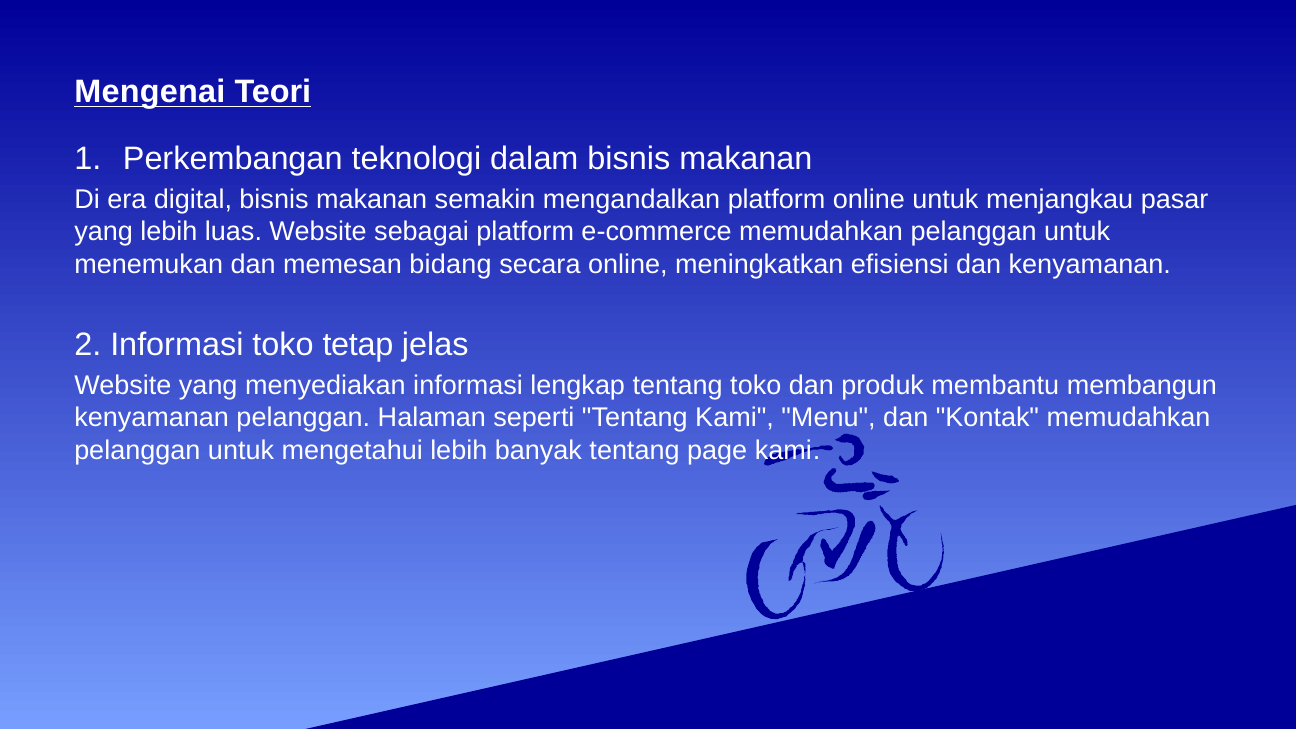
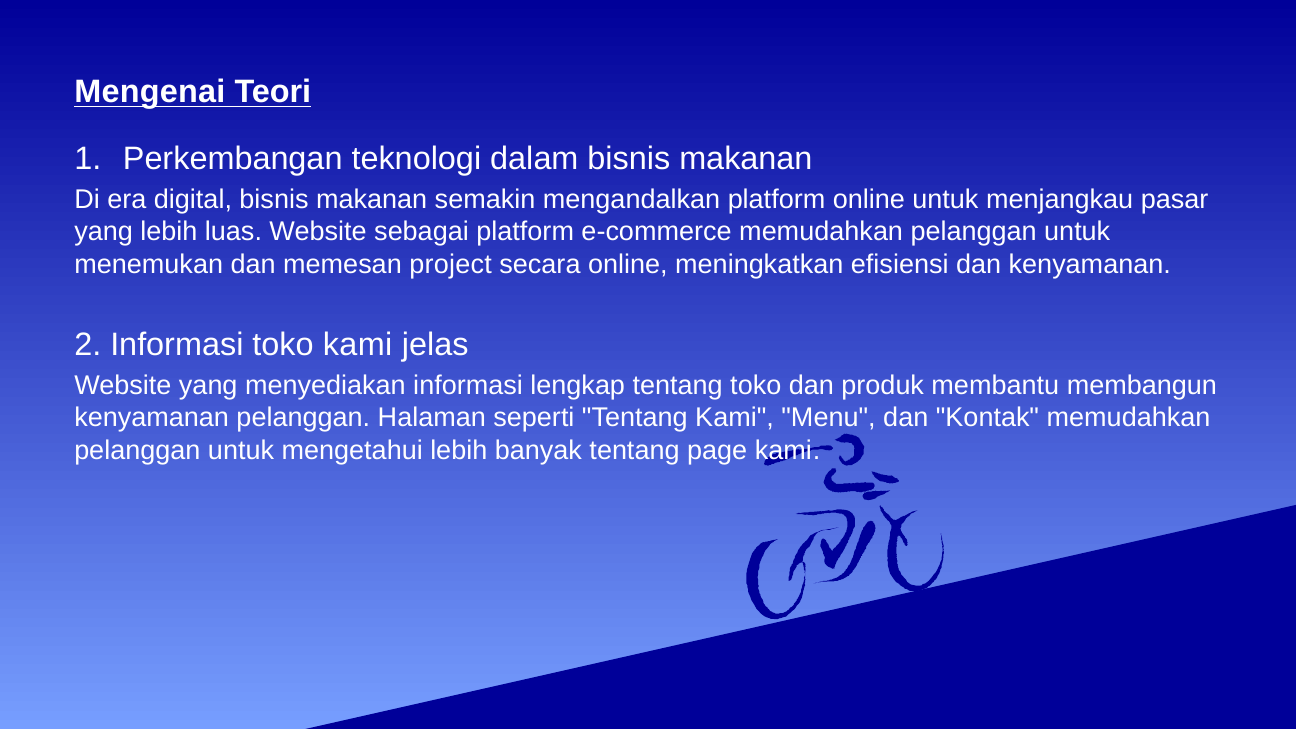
bidang: bidang -> project
toko tetap: tetap -> kami
